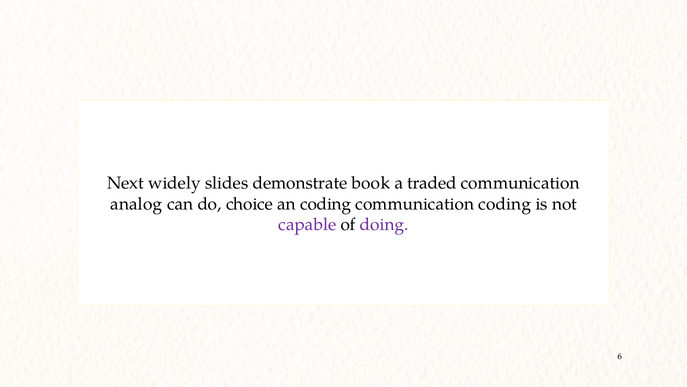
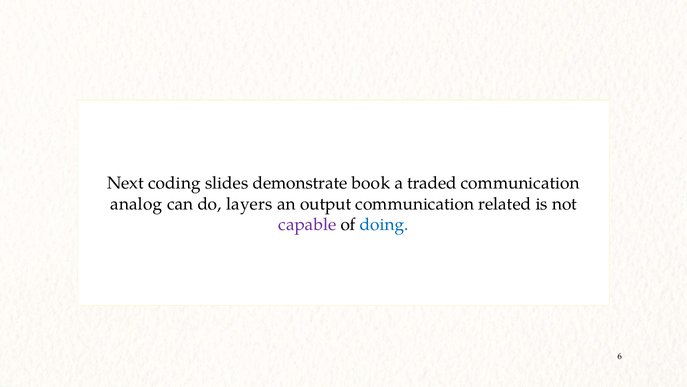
widely: widely -> coding
choice: choice -> layers
an coding: coding -> output
communication coding: coding -> related
doing colour: purple -> blue
